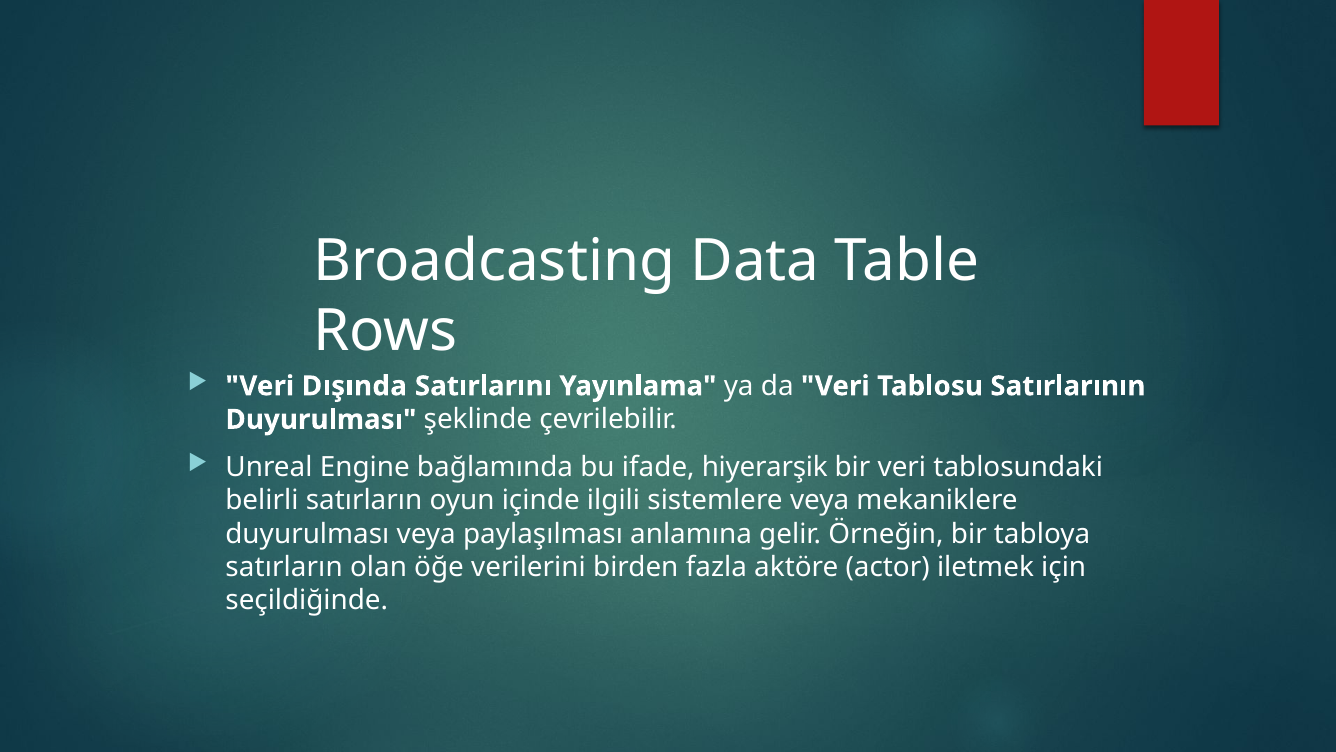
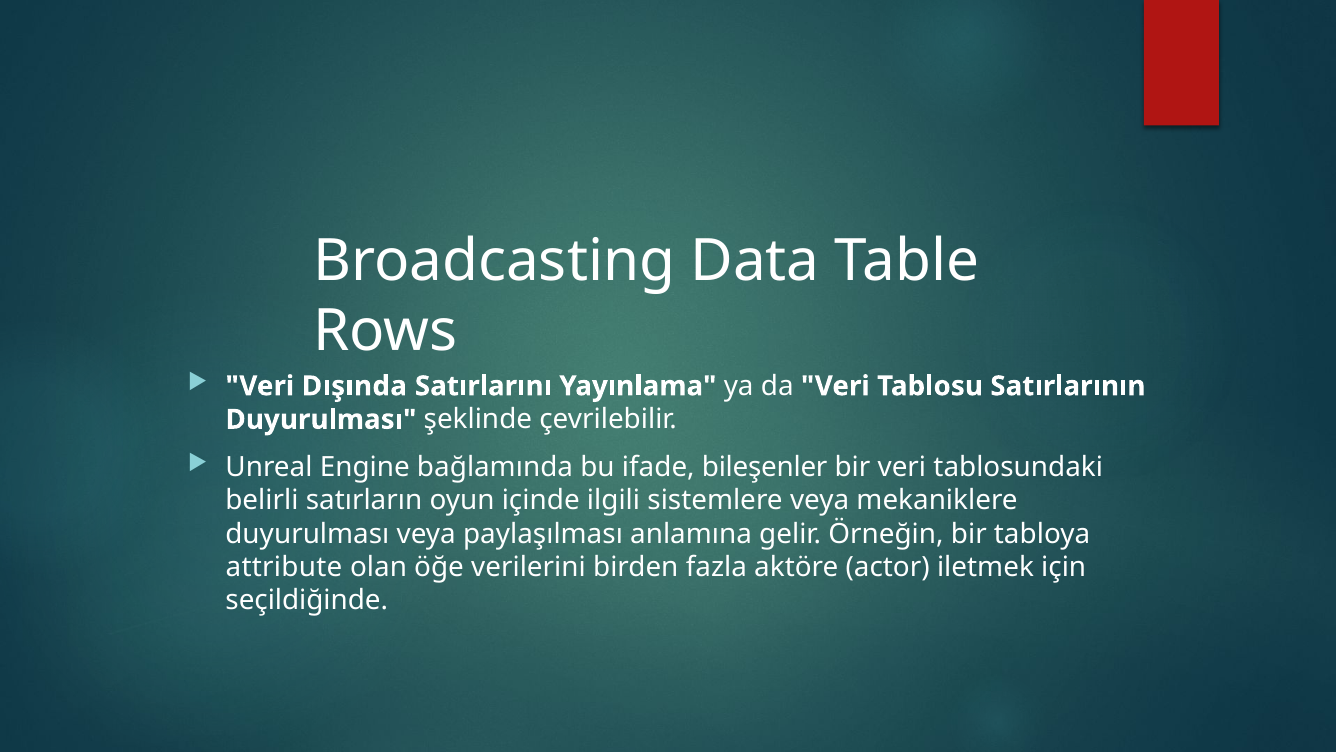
hiyerarşik: hiyerarşik -> bileşenler
satırların at (284, 567): satırların -> attribute
